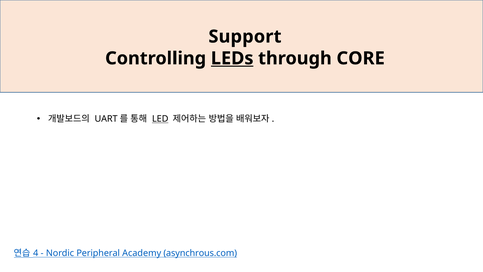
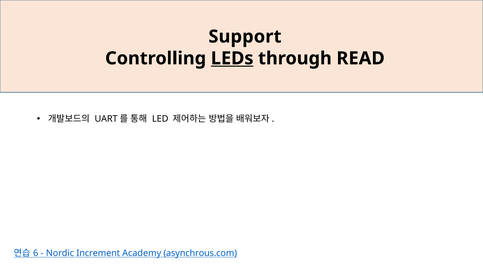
CORE: CORE -> READ
LED underline: present -> none
4: 4 -> 6
Peripheral: Peripheral -> Increment
